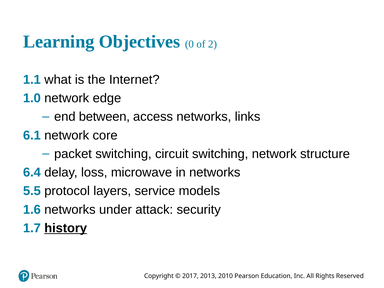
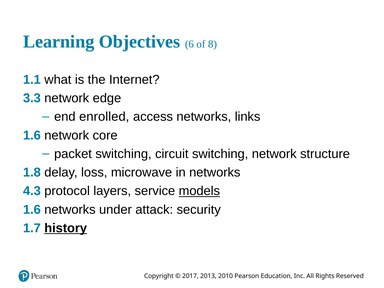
0: 0 -> 6
2: 2 -> 8
1.0: 1.0 -> 3.3
between: between -> enrolled
6.1 at (32, 135): 6.1 -> 1.6
6.4: 6.4 -> 1.8
5.5: 5.5 -> 4.3
models underline: none -> present
